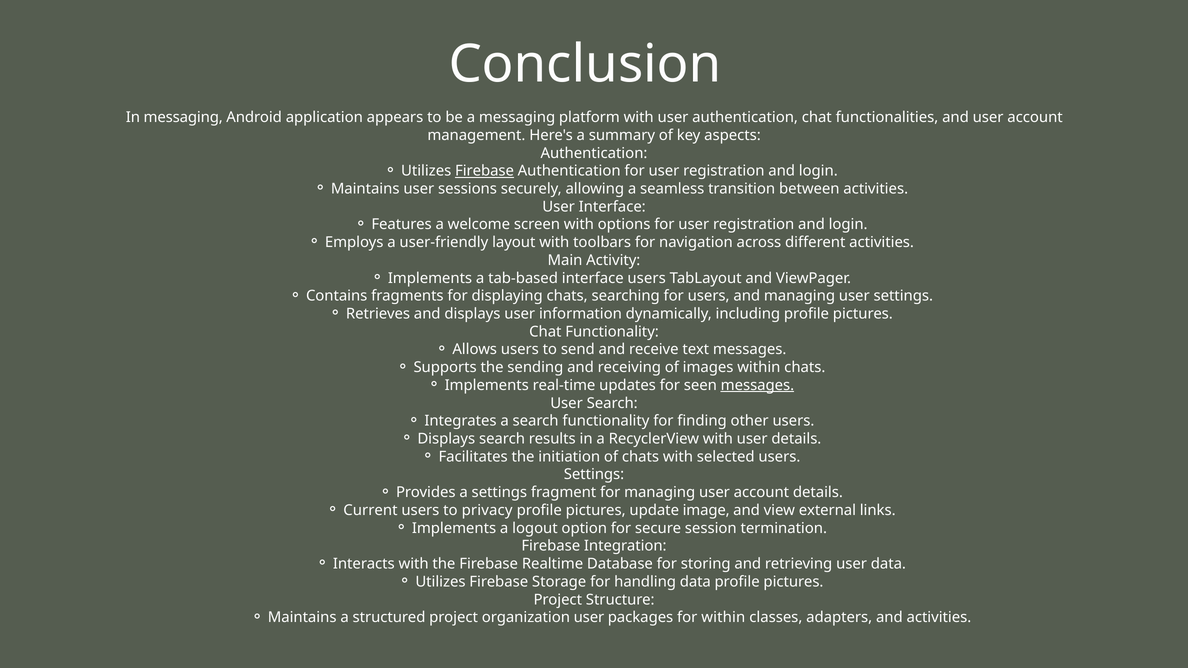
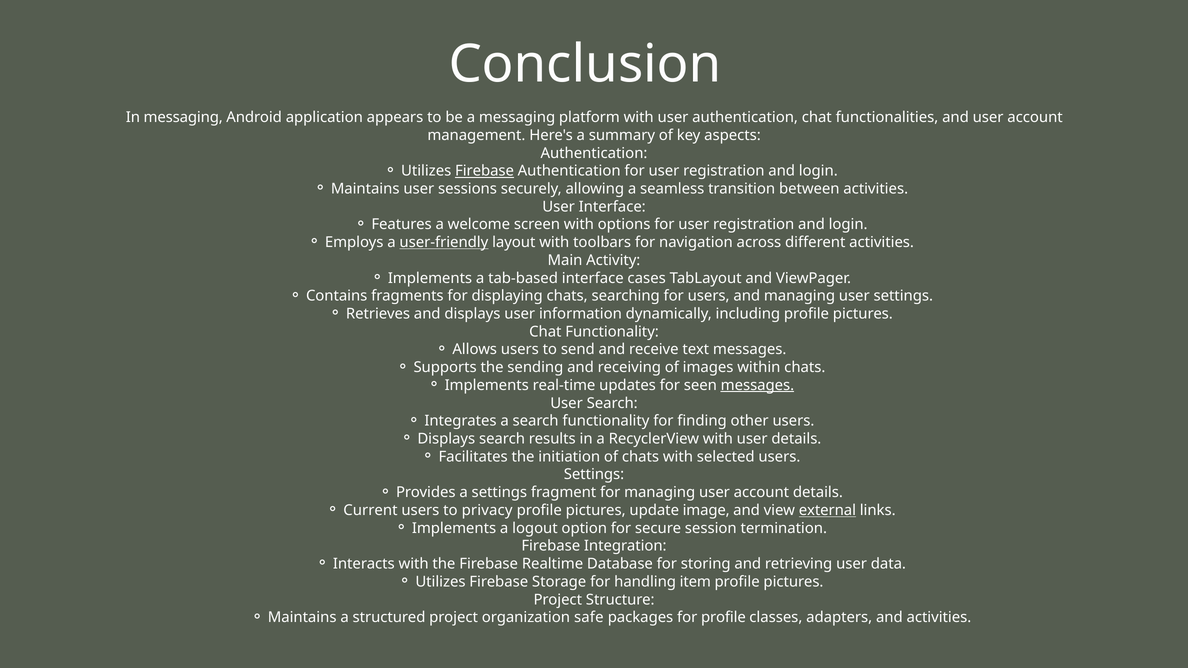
user-friendly underline: none -> present
interface users: users -> cases
external underline: none -> present
handling data: data -> item
organization user: user -> safe
for within: within -> profile
